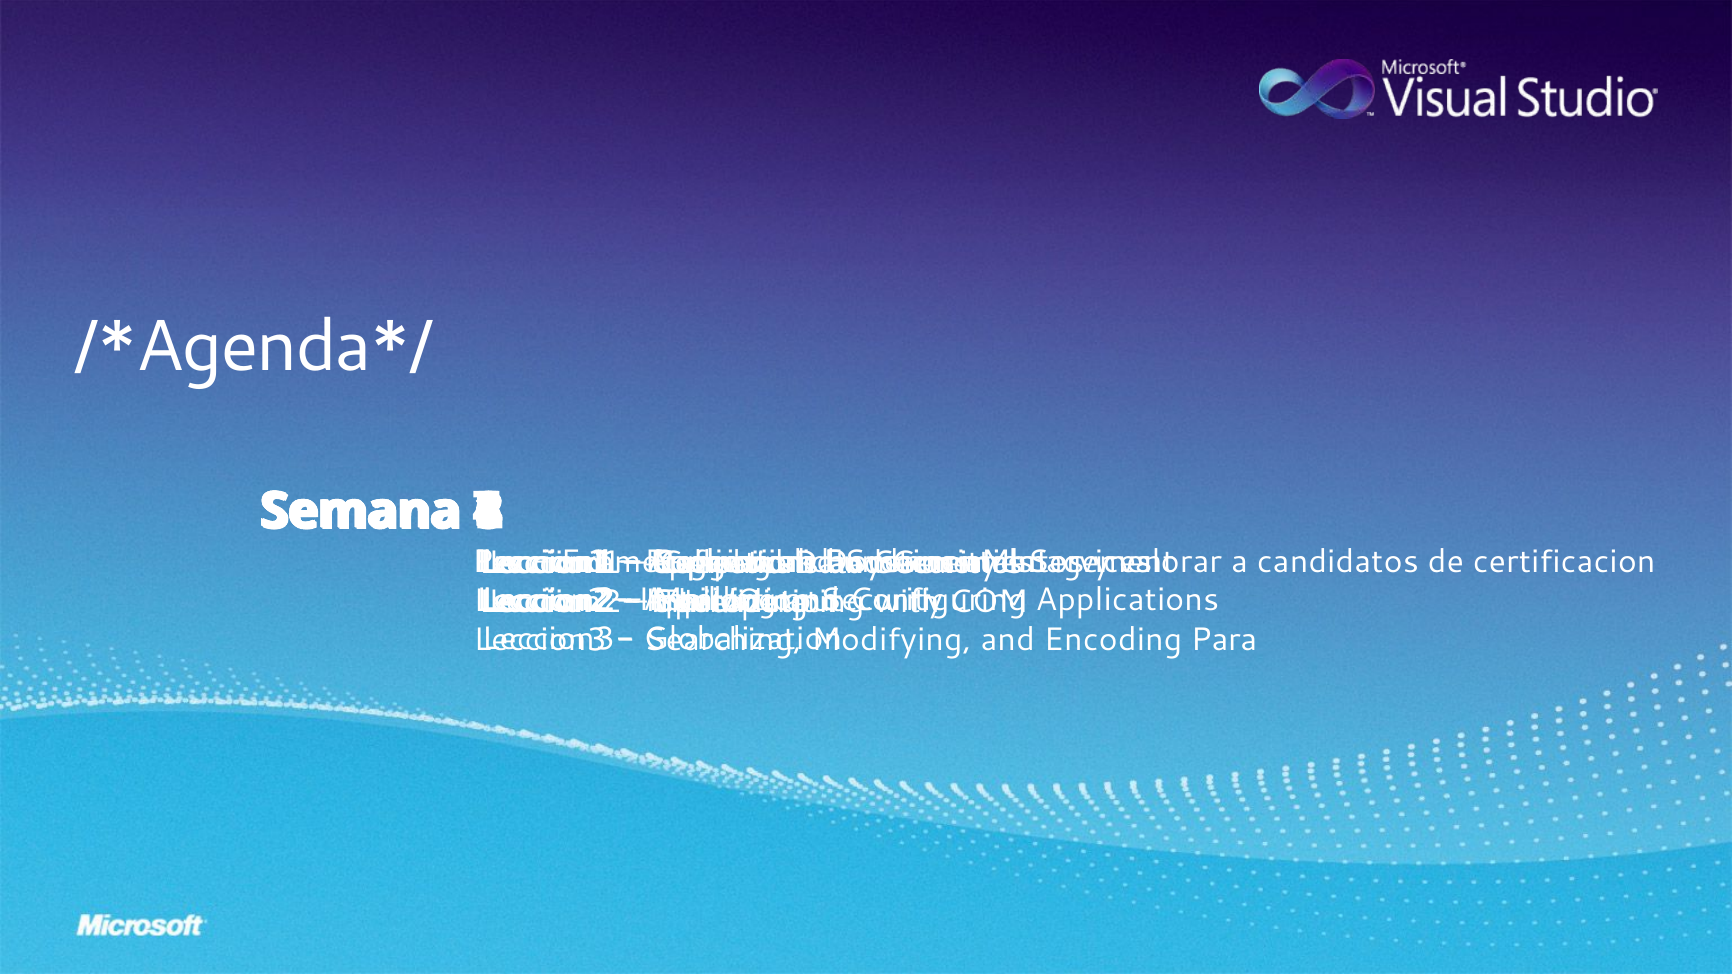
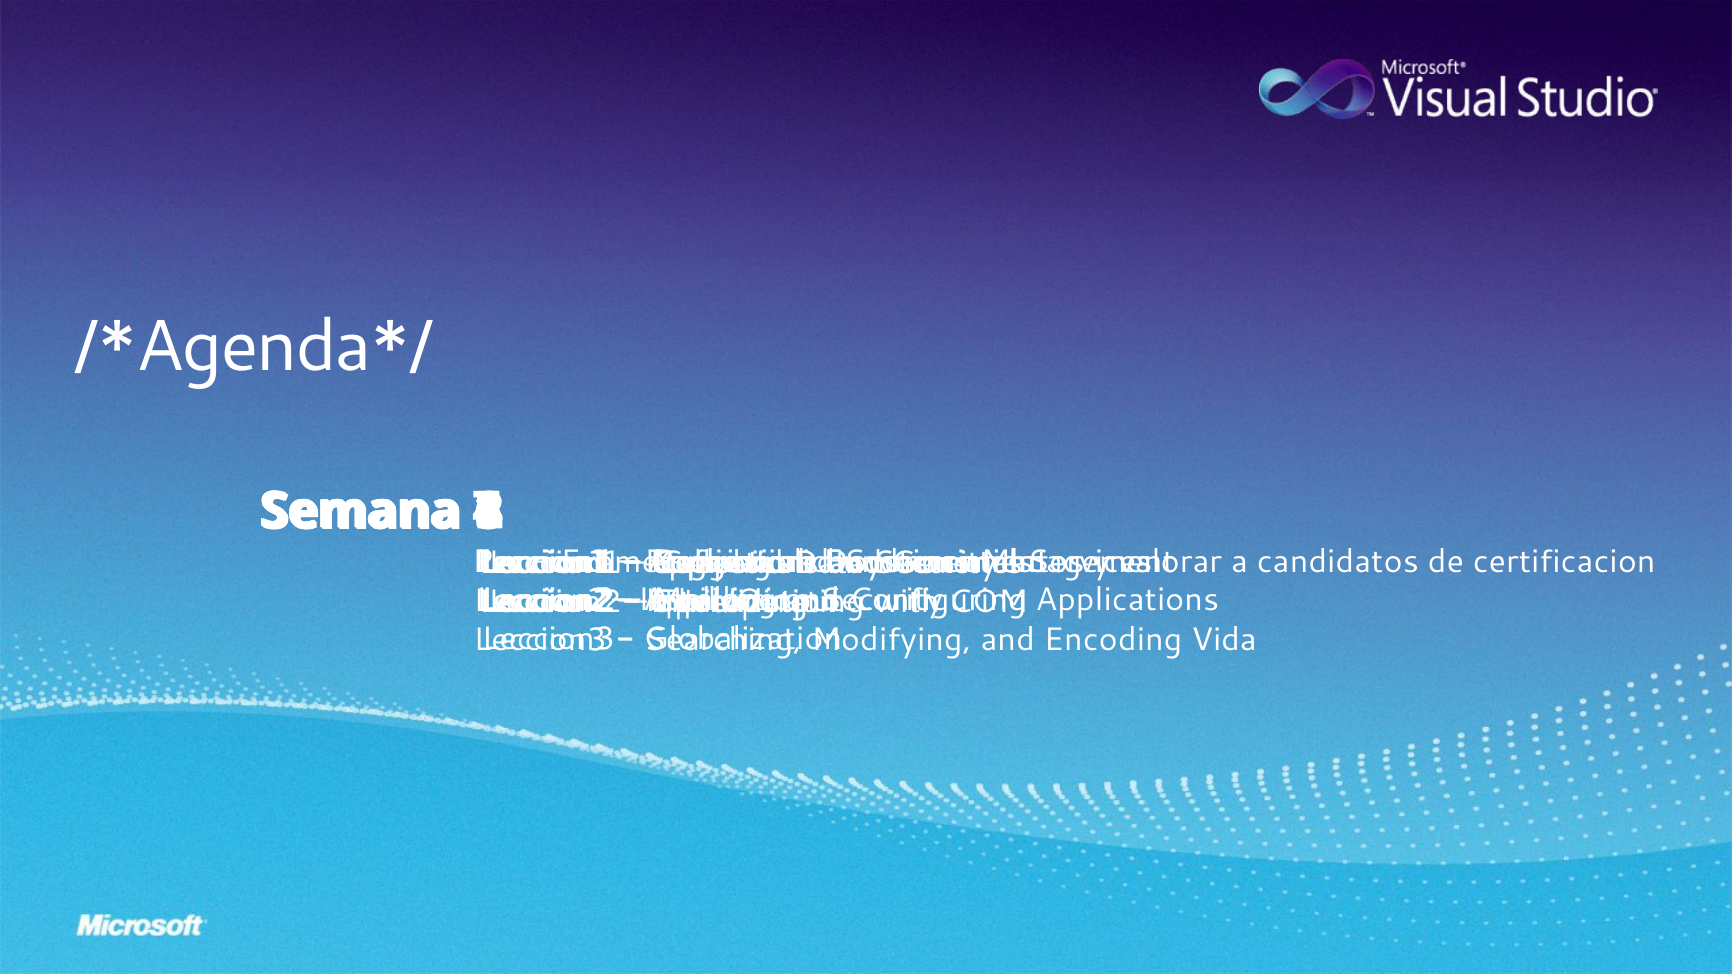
Encoding Para: Para -> Vida
